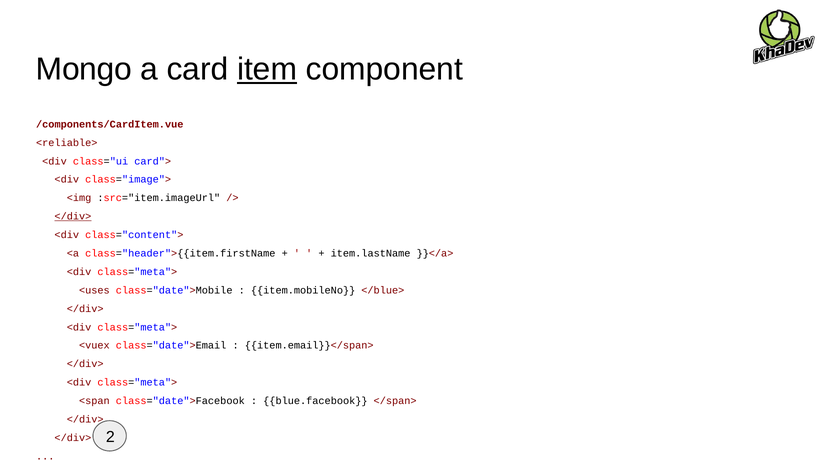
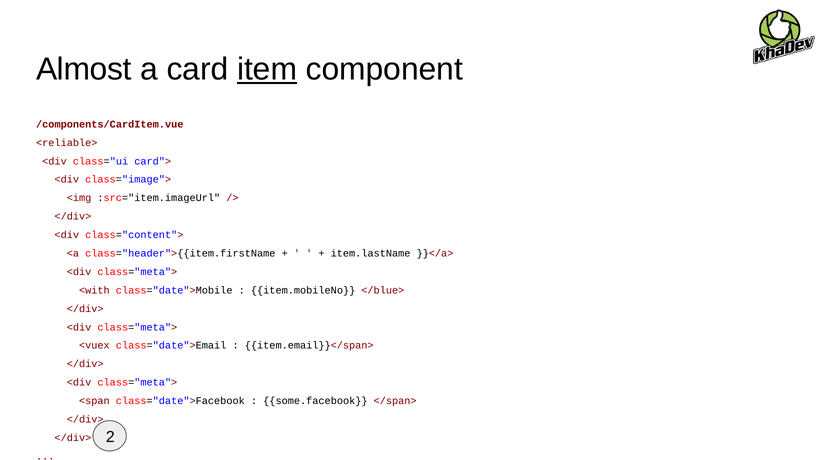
Mongo: Mongo -> Almost
</div> at (73, 217) underline: present -> none
<uses: <uses -> <with
blue.facebook: blue.facebook -> some.facebook
